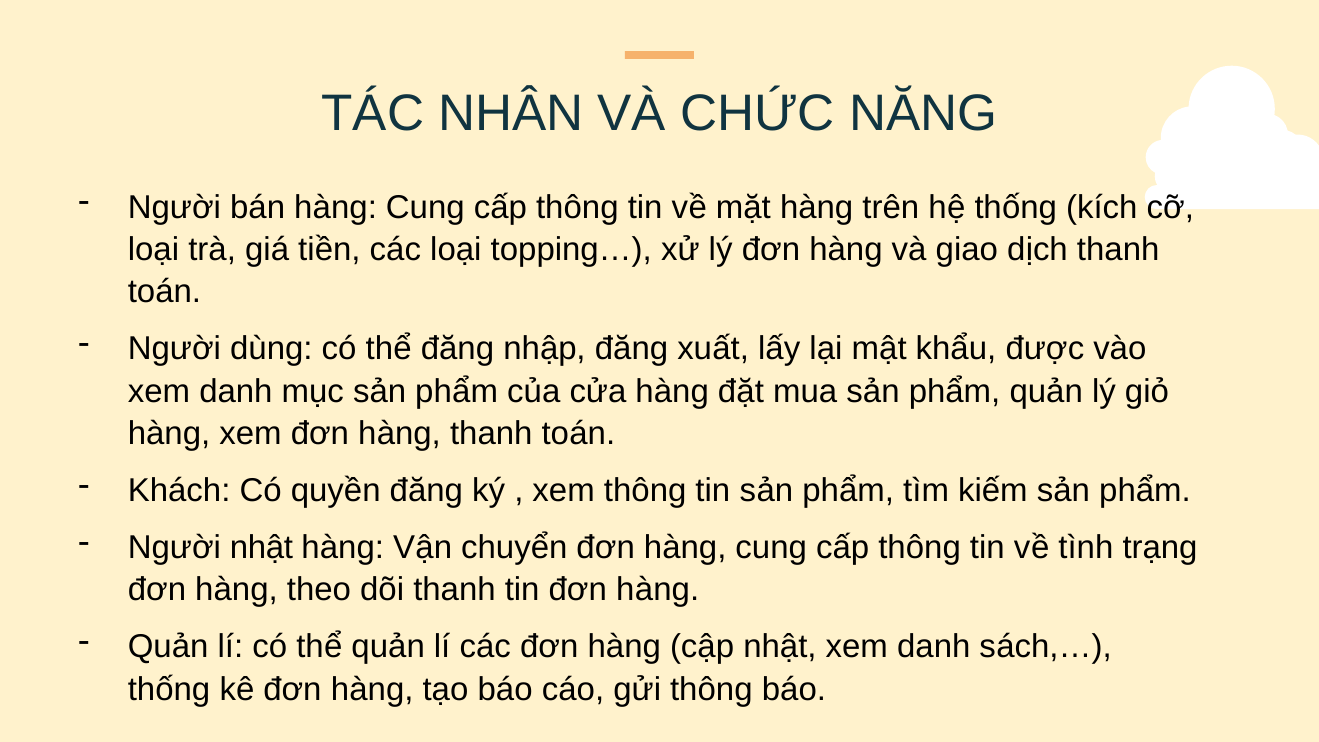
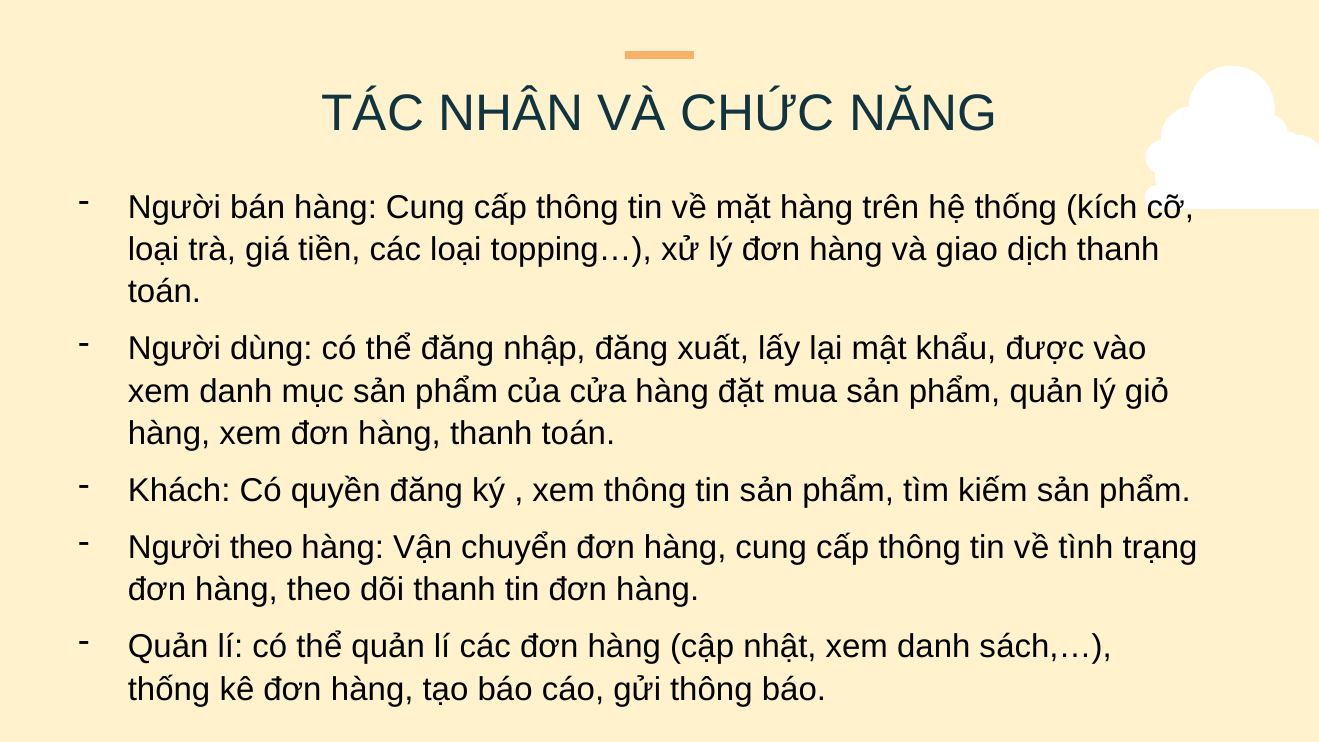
Người nhật: nhật -> theo
